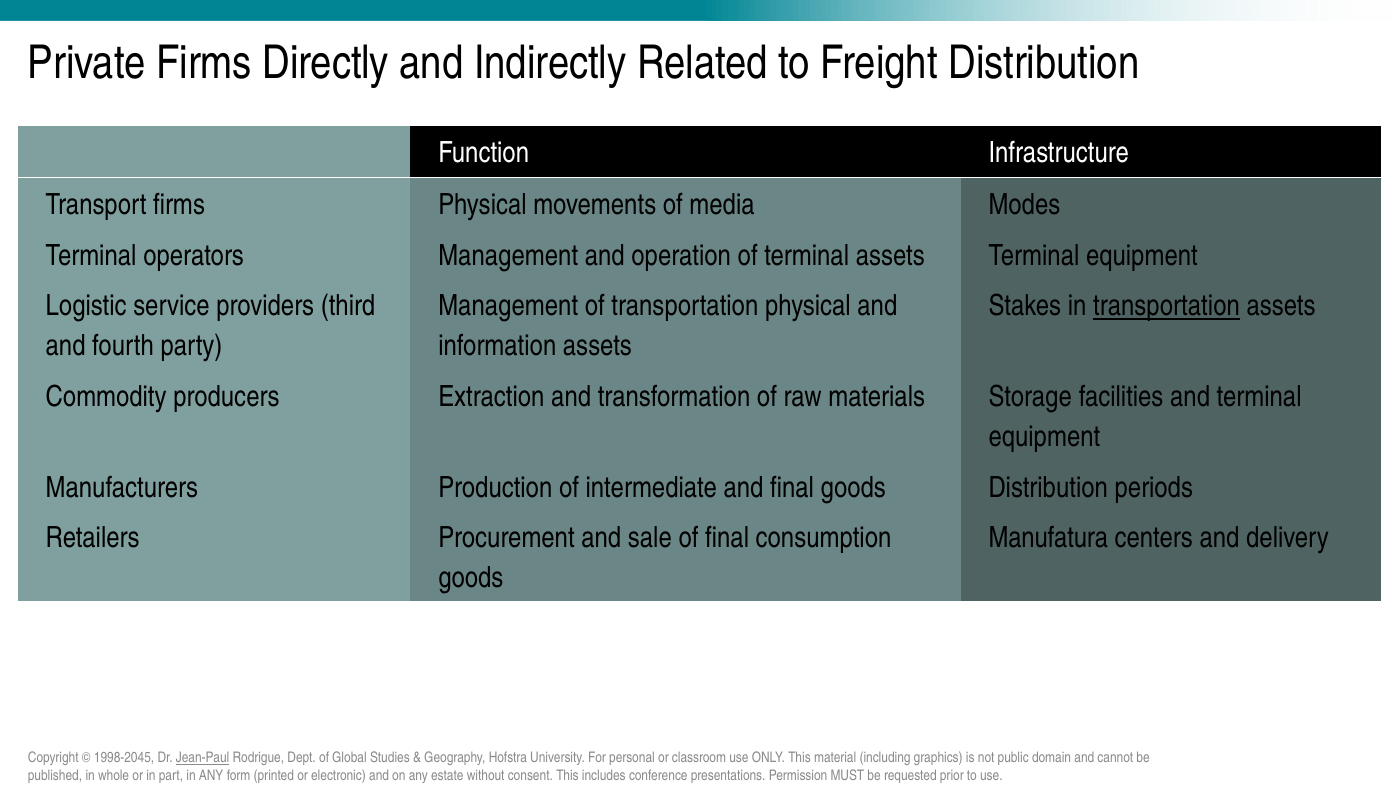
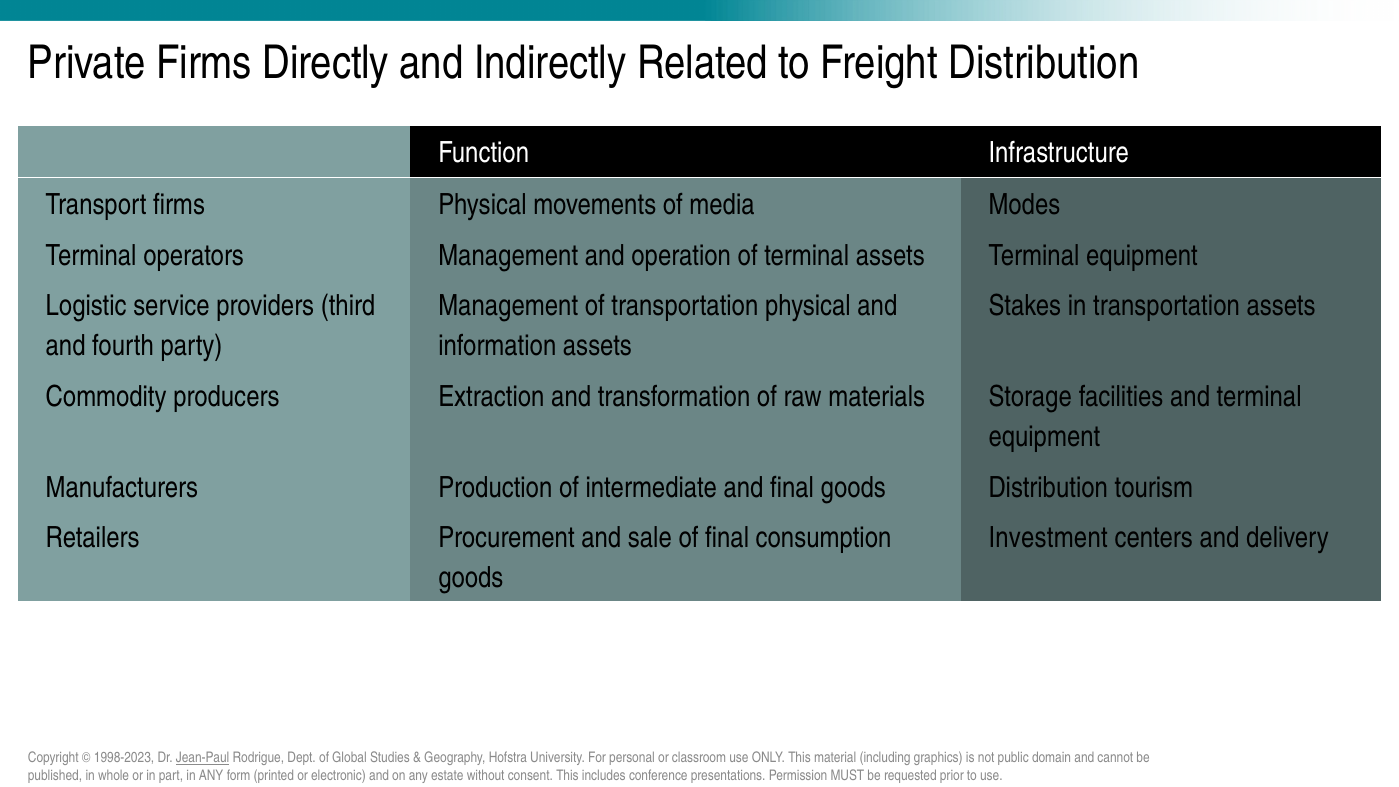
transportation at (1166, 306) underline: present -> none
periods: periods -> tourism
Manufatura: Manufatura -> Investment
1998-2045: 1998-2045 -> 1998-2023
